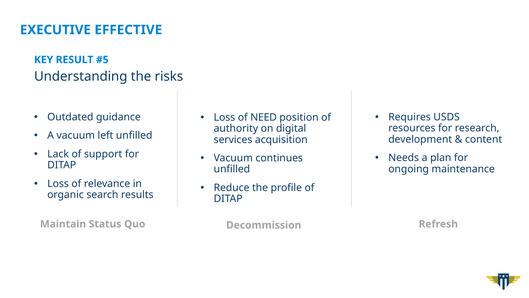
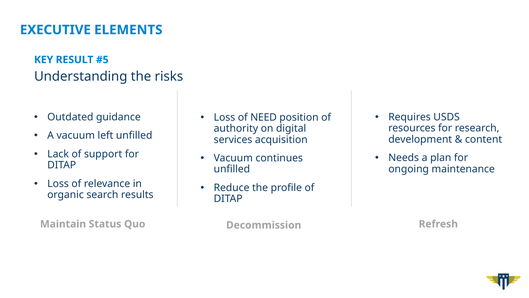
EFFECTIVE: EFFECTIVE -> ELEMENTS
